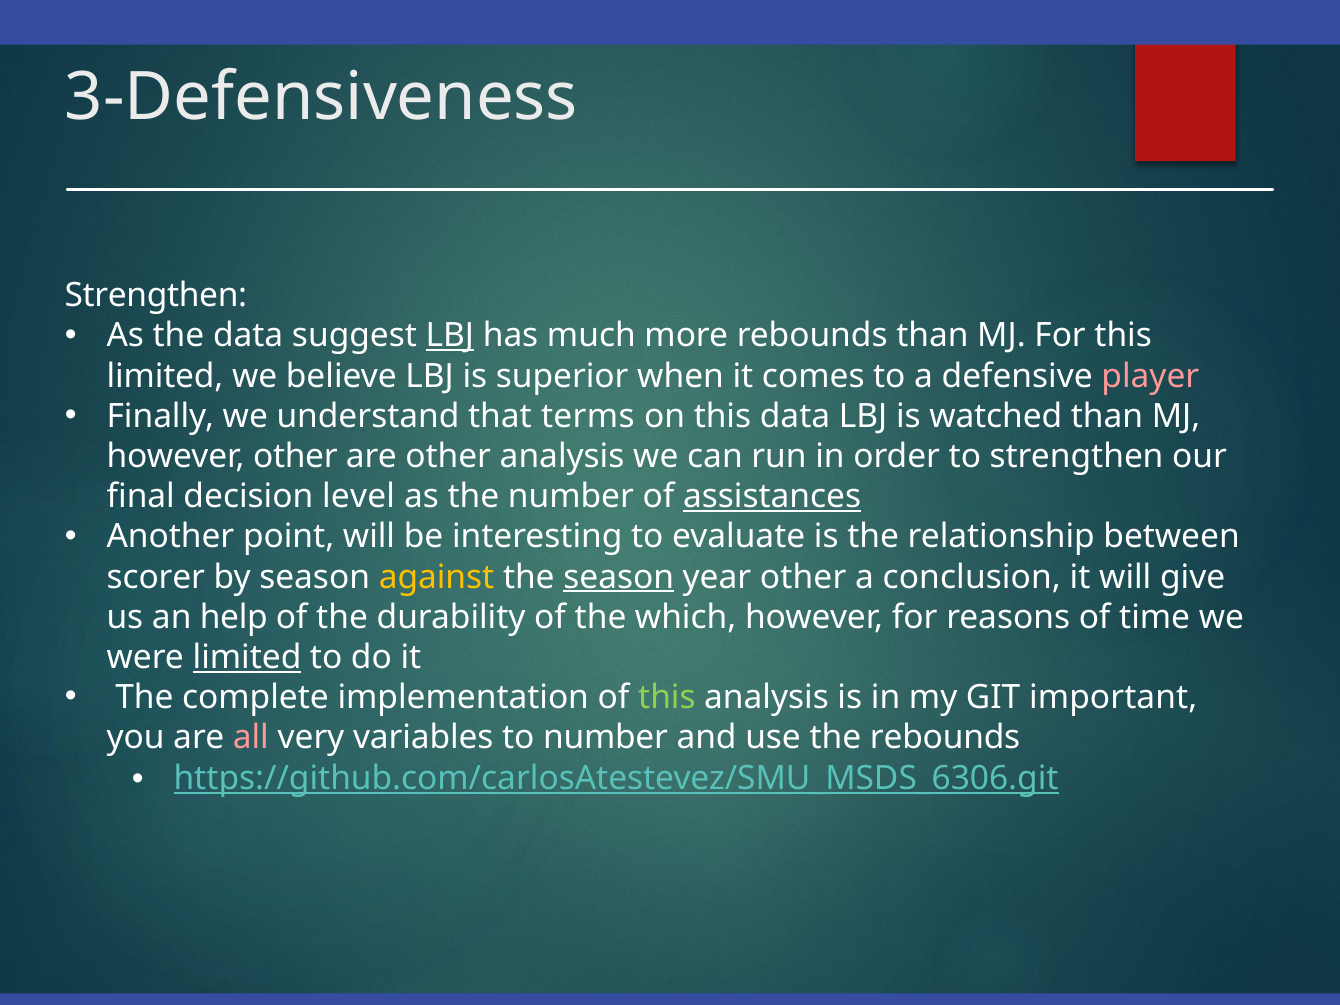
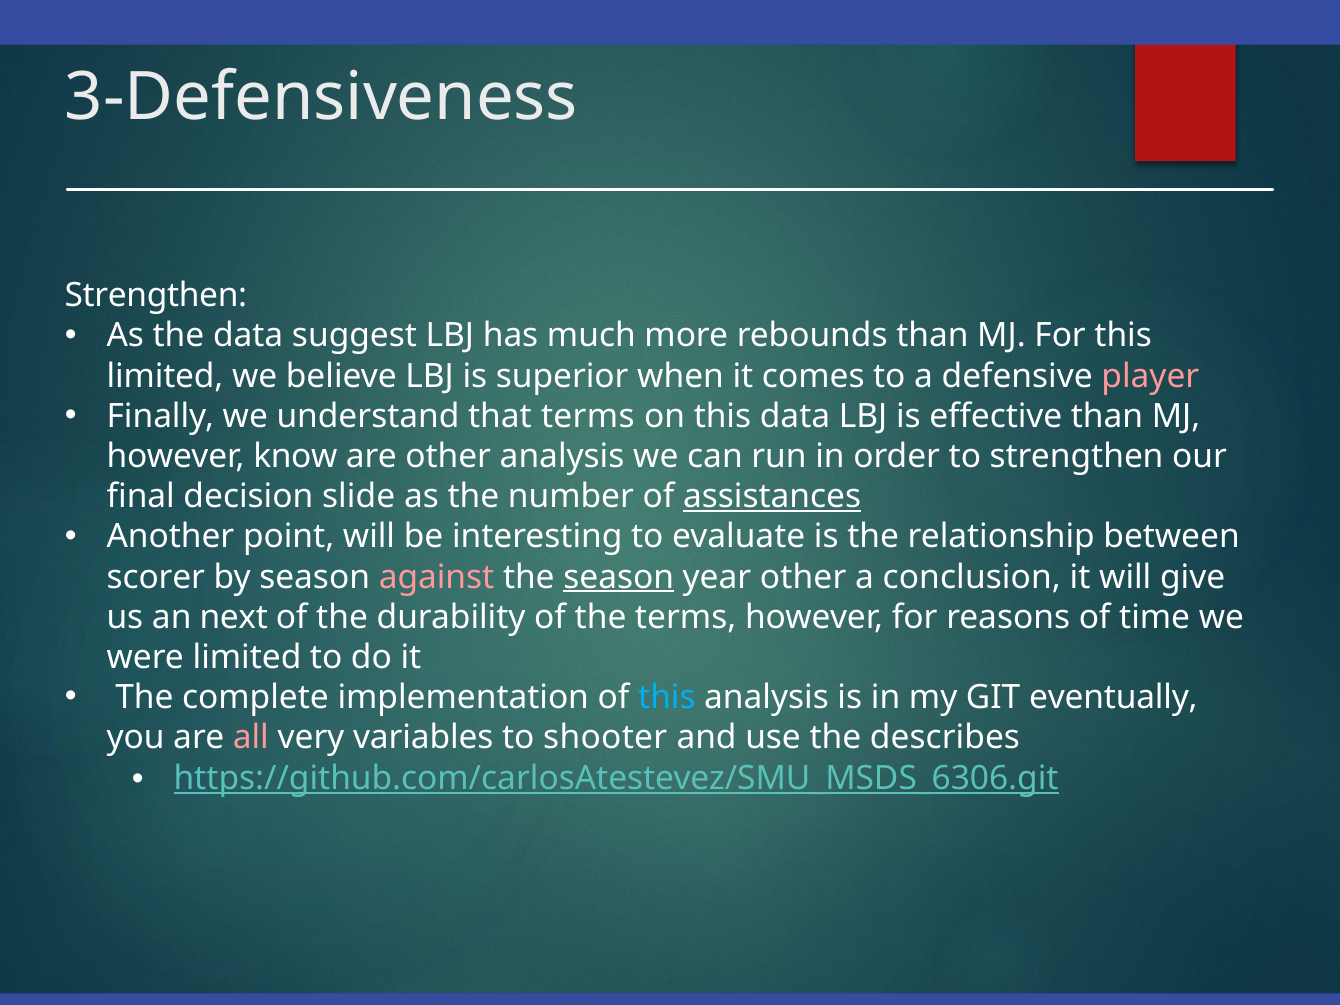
LBJ at (450, 336) underline: present -> none
watched: watched -> effective
however other: other -> know
level: level -> slide
against colour: yellow -> pink
help: help -> next
the which: which -> terms
limited at (247, 657) underline: present -> none
this at (667, 698) colour: light green -> light blue
important: important -> eventually
to number: number -> shooter
the rebounds: rebounds -> describes
